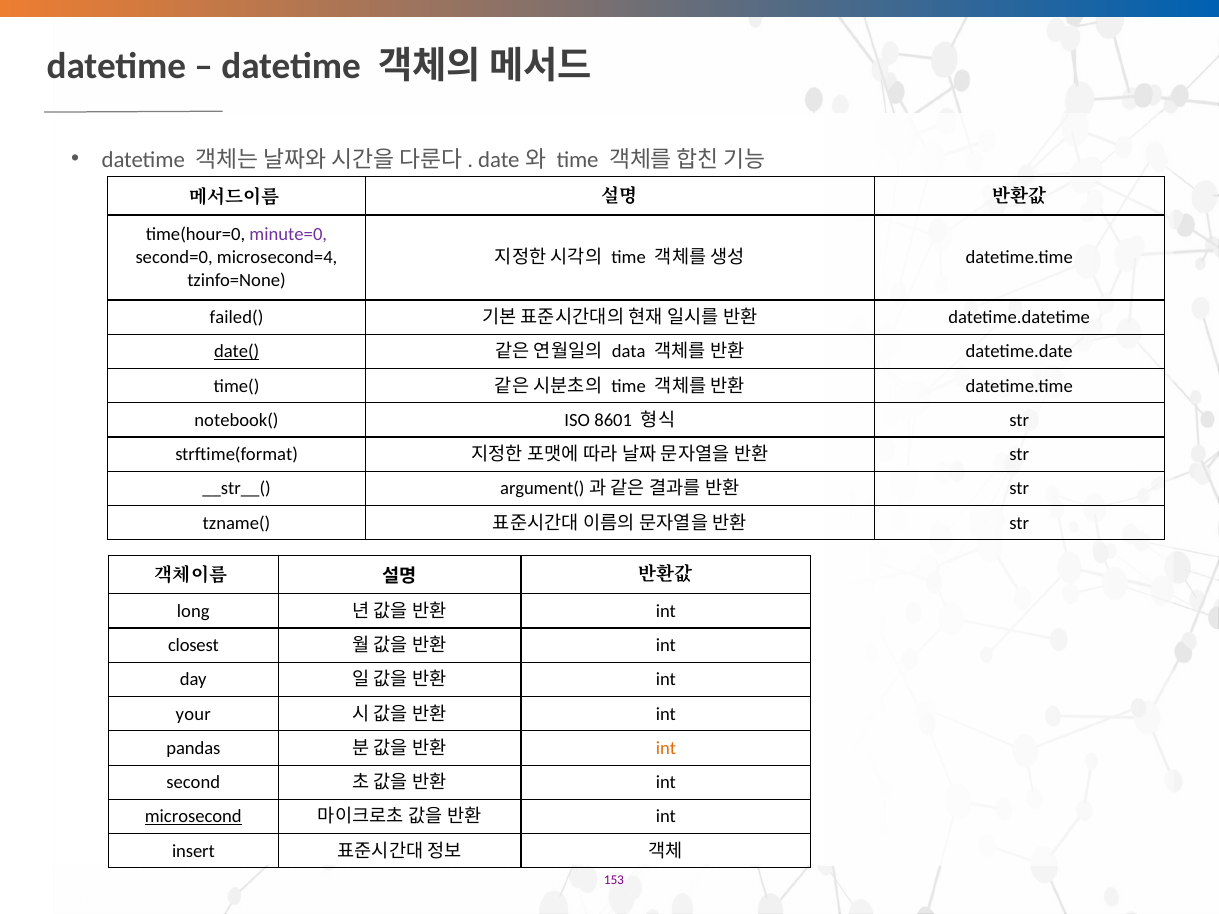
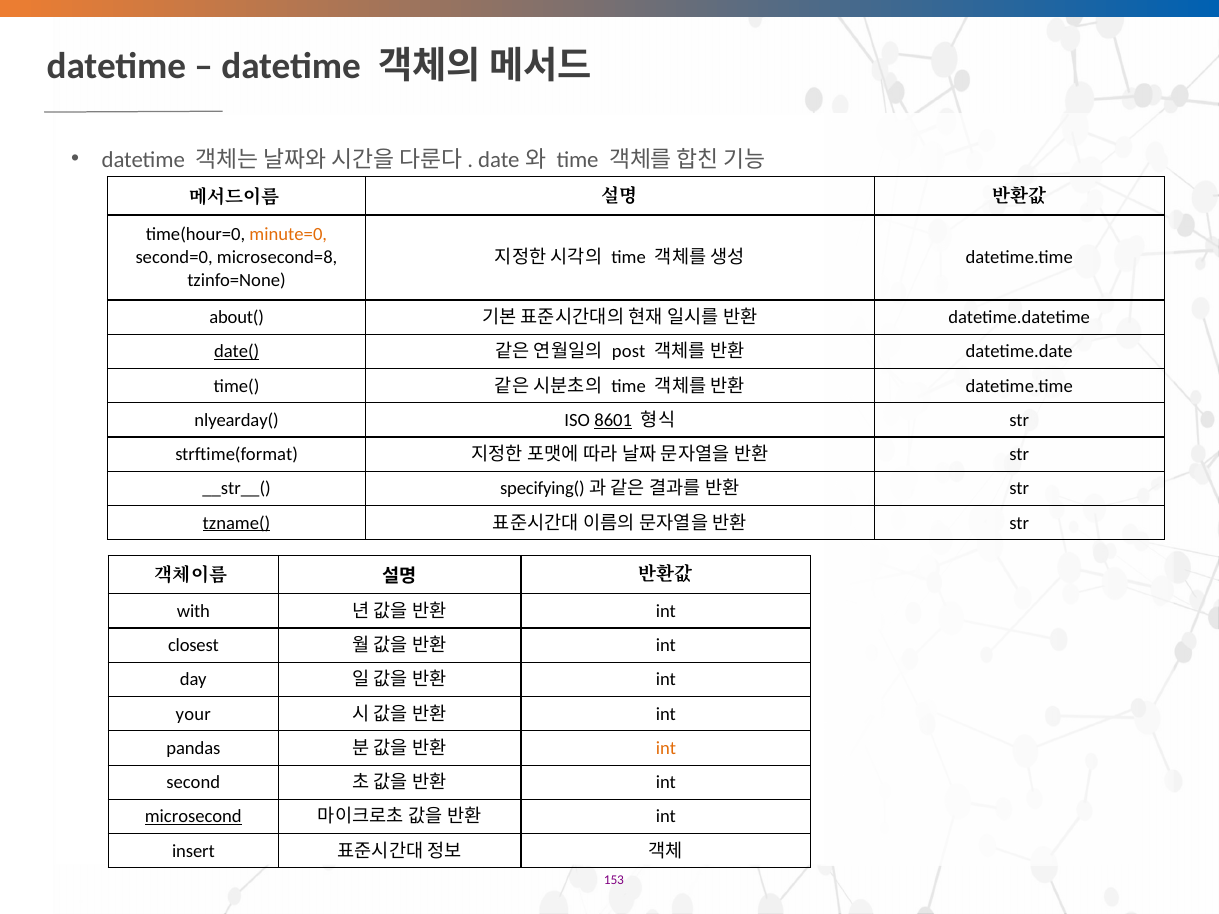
minute=0 colour: purple -> orange
microsecond=4: microsecond=4 -> microsecond=8
failed(: failed( -> about(
data: data -> post
notebook(: notebook( -> nlyearday(
8601 underline: none -> present
argument(: argument( -> specifying(
tzname( underline: none -> present
long: long -> with
